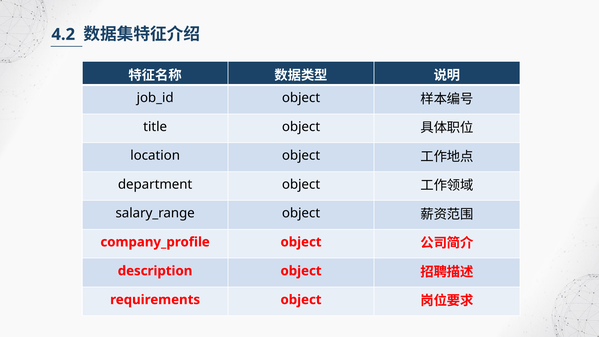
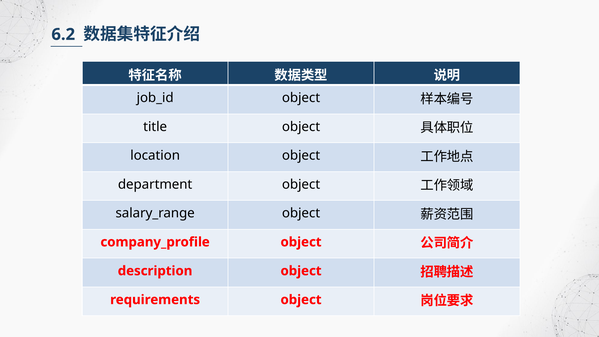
4.2: 4.2 -> 6.2
